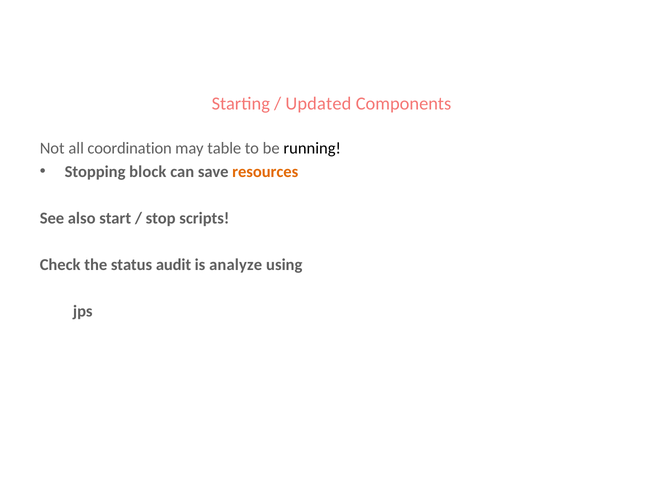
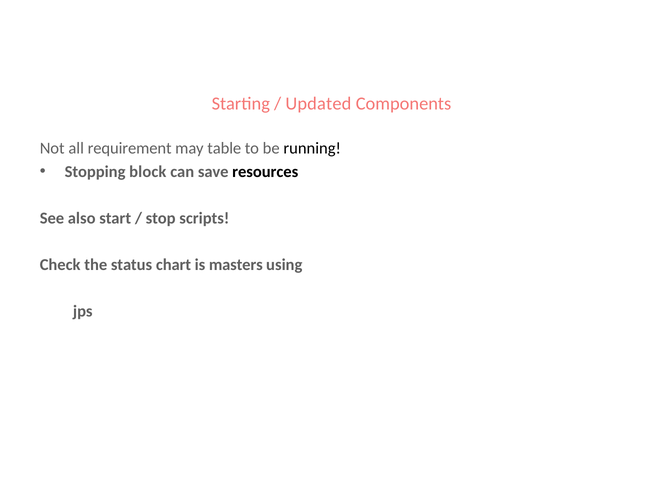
coordination: coordination -> requirement
resources colour: orange -> black
audit: audit -> chart
analyze: analyze -> masters
